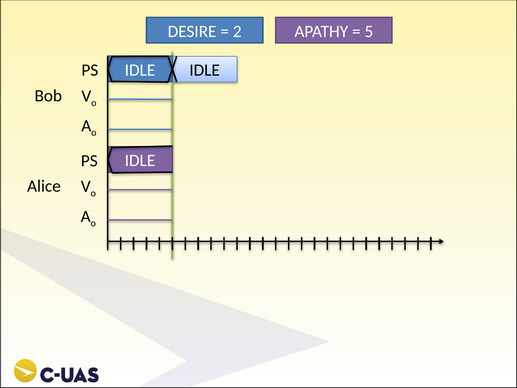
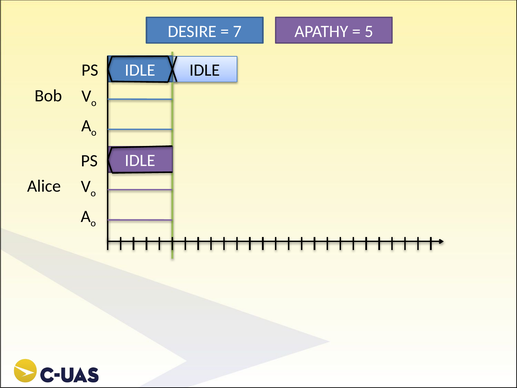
2: 2 -> 7
